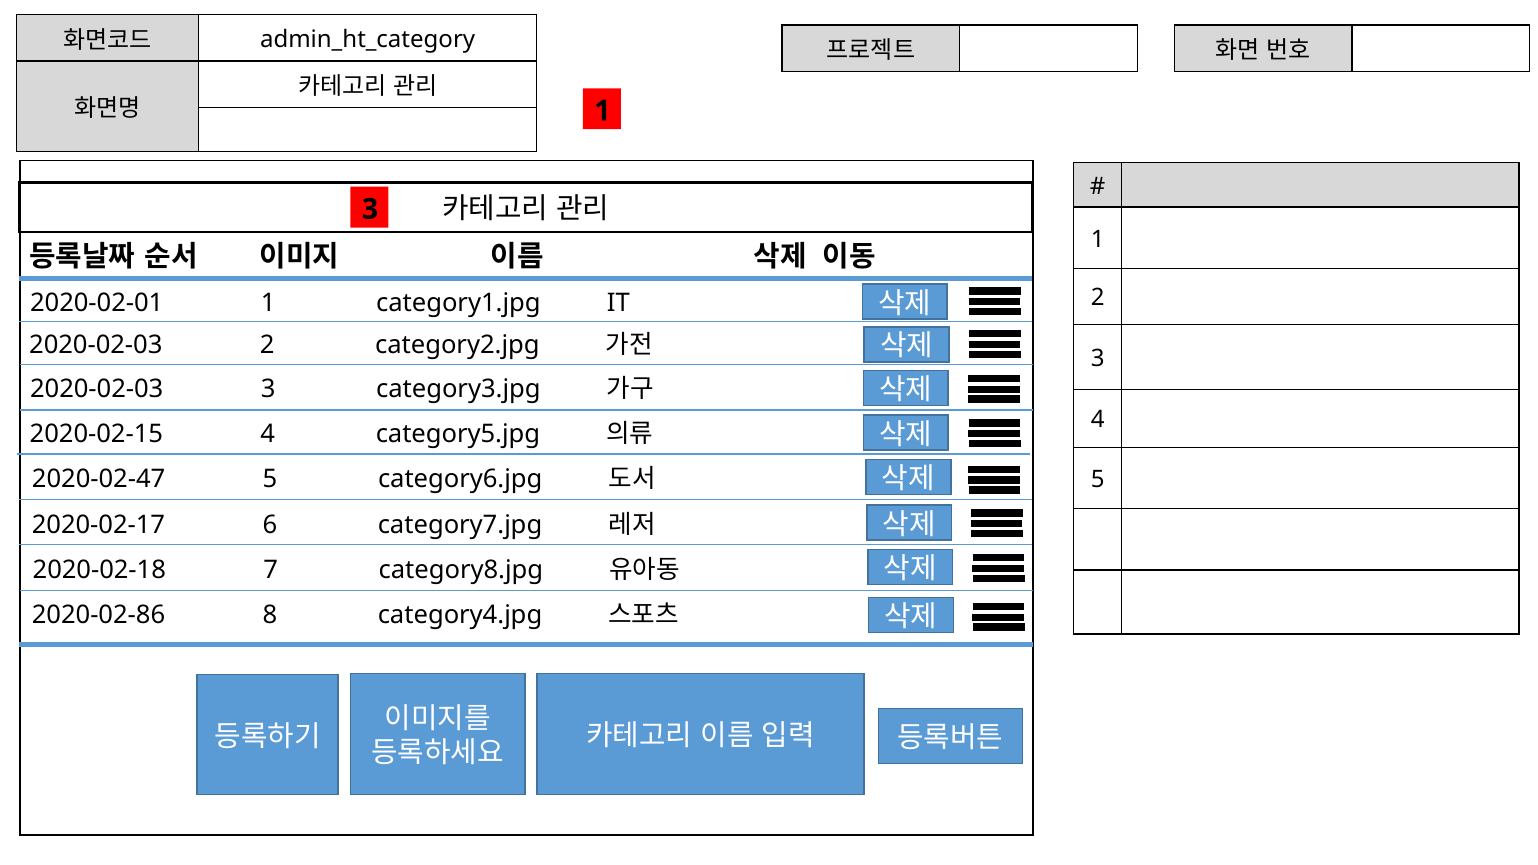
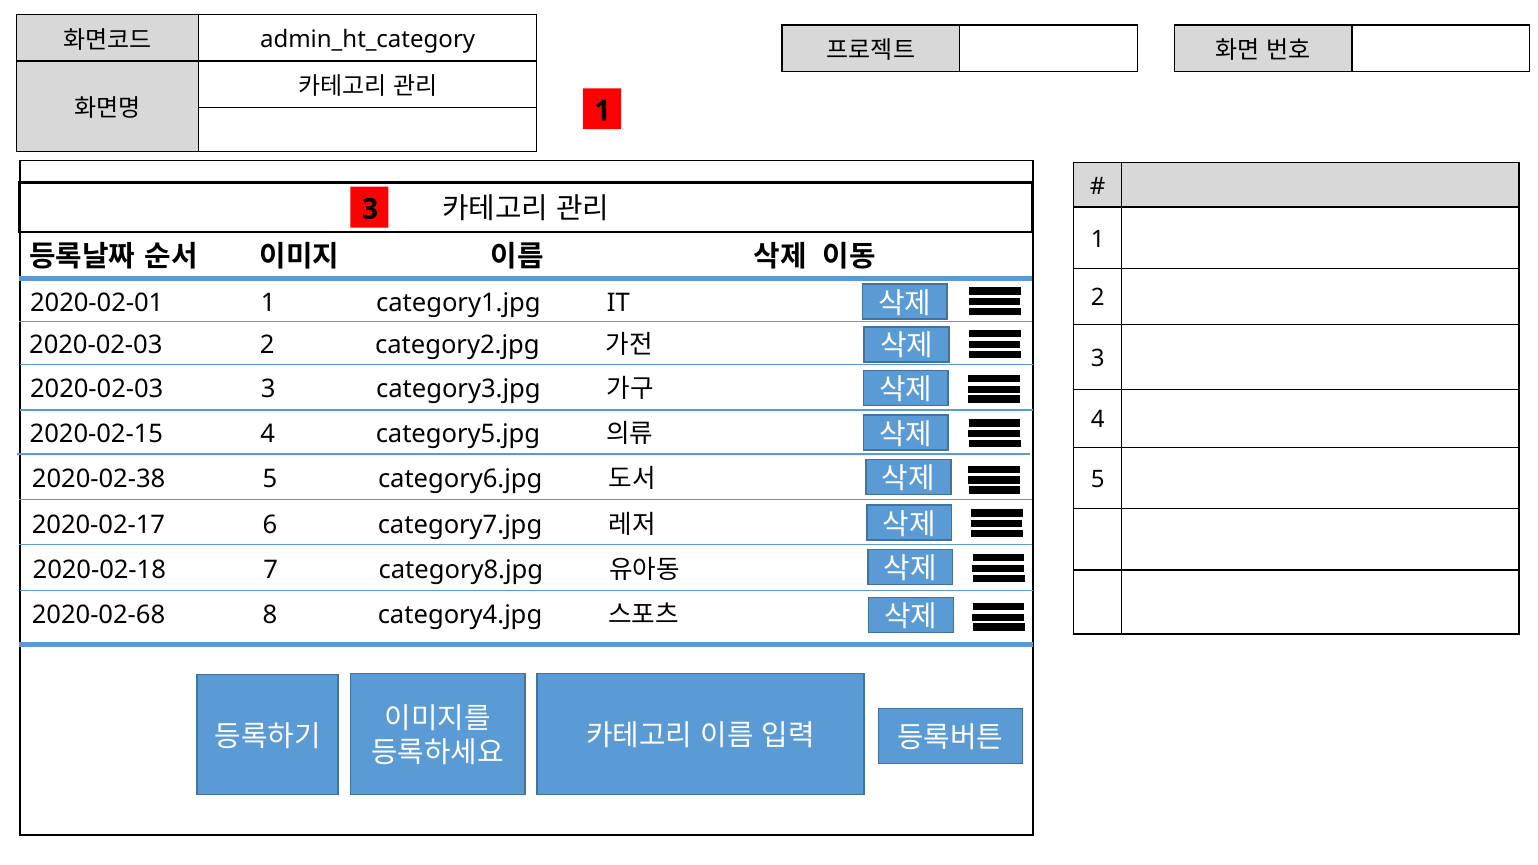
2020-02-47: 2020-02-47 -> 2020-02-38
2020-02-86: 2020-02-86 -> 2020-02-68
